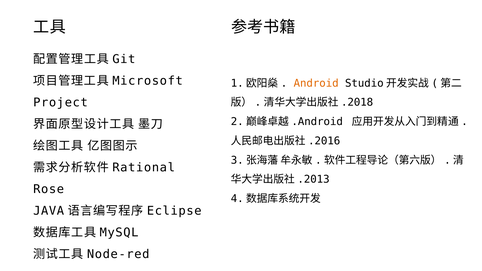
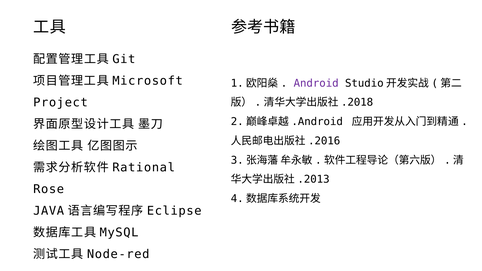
Android colour: orange -> purple
